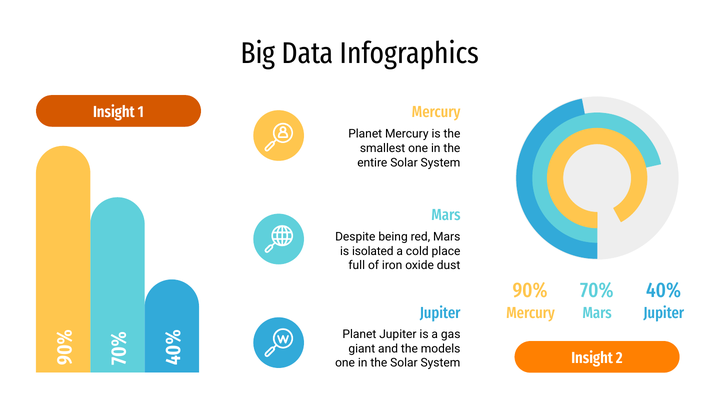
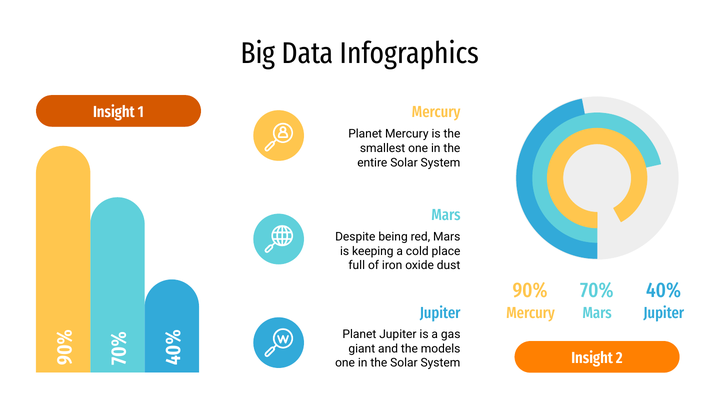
isolated: isolated -> keeping
